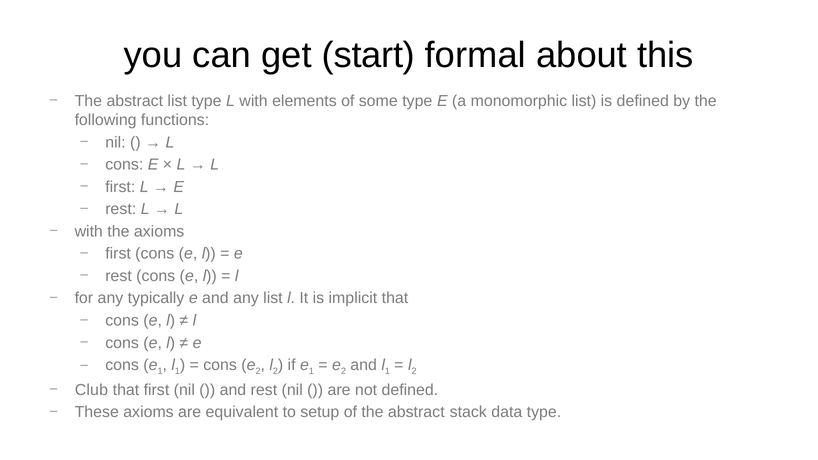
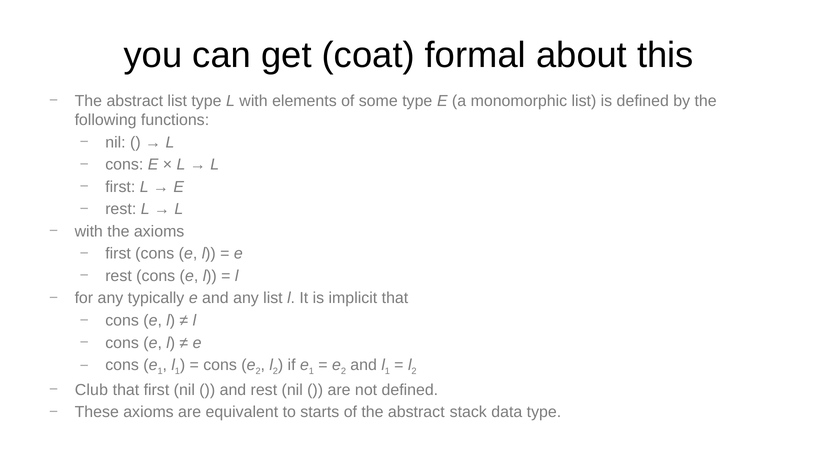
start: start -> coat
setup: setup -> starts
